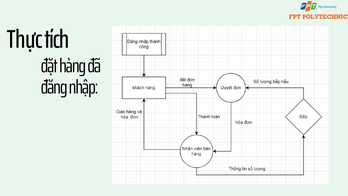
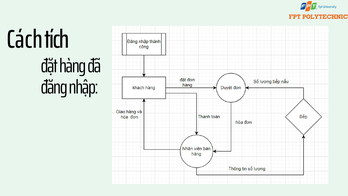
Thực: Thực -> Cách
